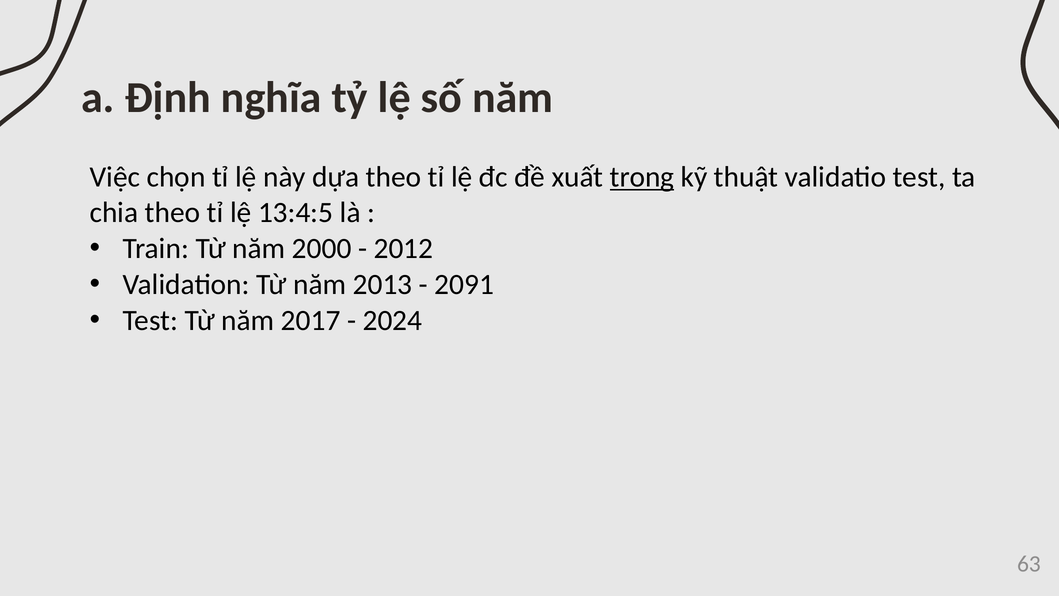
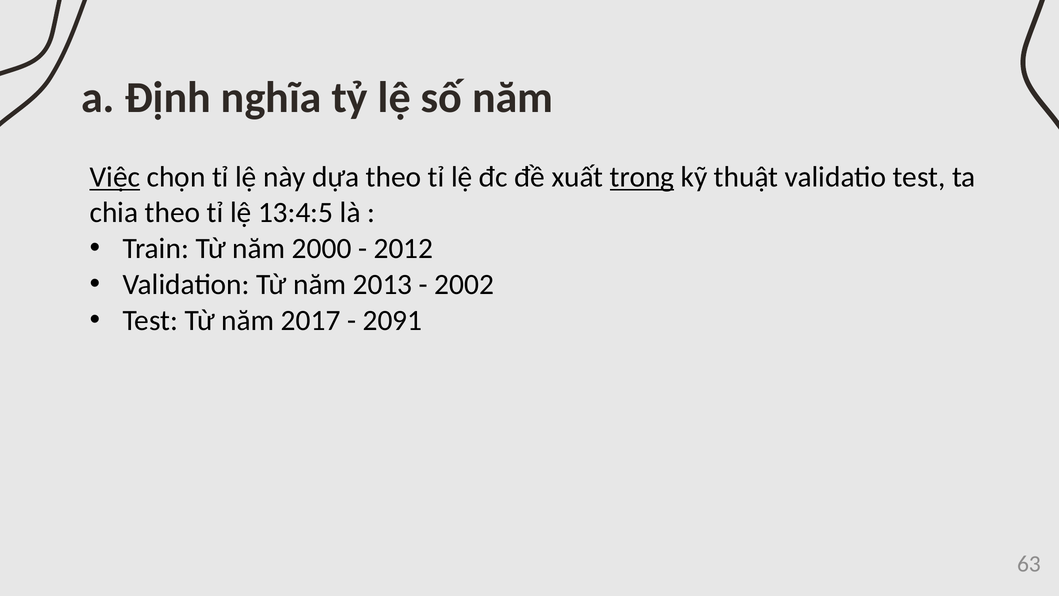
Việc underline: none -> present
2091: 2091 -> 2002
2024: 2024 -> 2091
